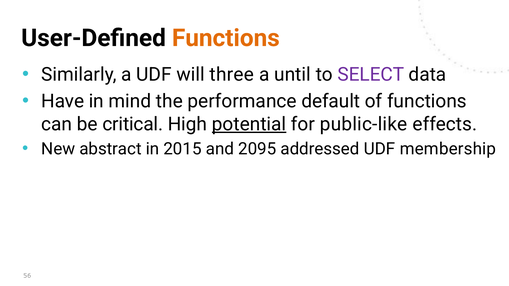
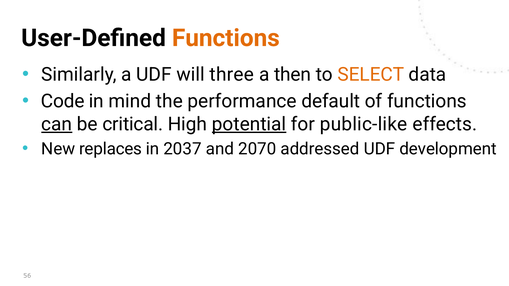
until: until -> then
SELECT colour: purple -> orange
Have: Have -> Code
can underline: none -> present
abstract: abstract -> replaces
2015: 2015 -> 2037
2095: 2095 -> 2070
membership: membership -> development
